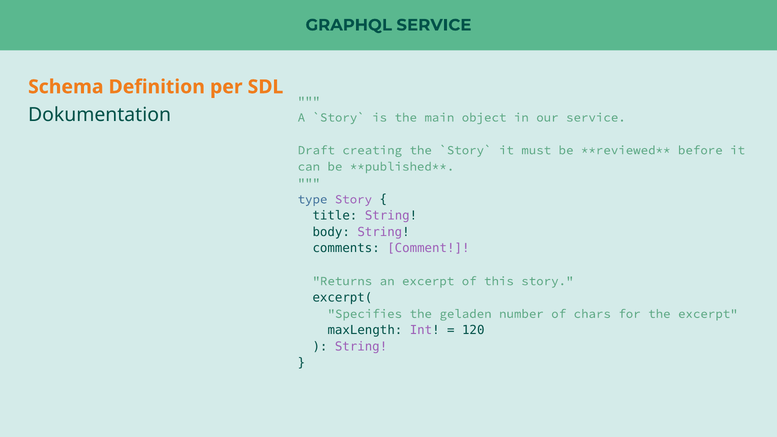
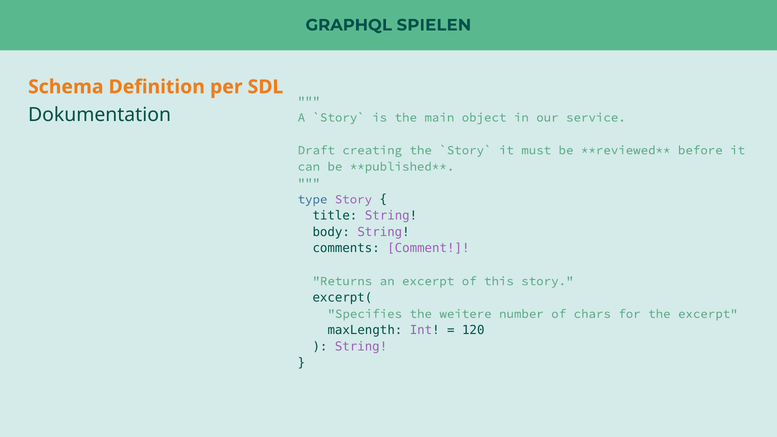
GRAPHQL SERVICE: SERVICE -> SPIELEN
geladen: geladen -> weitere
